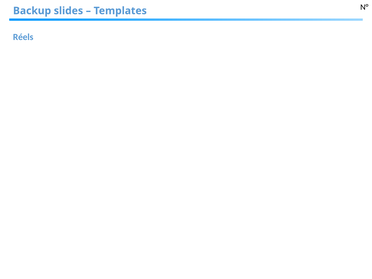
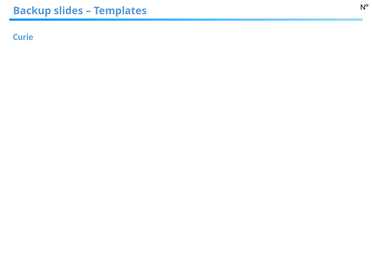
Réels: Réels -> Curie
